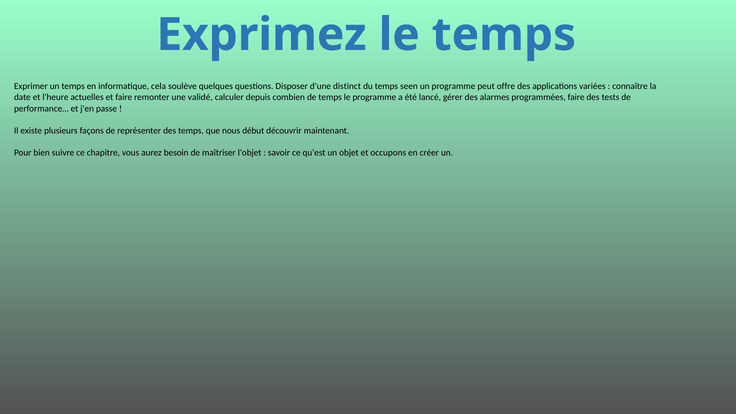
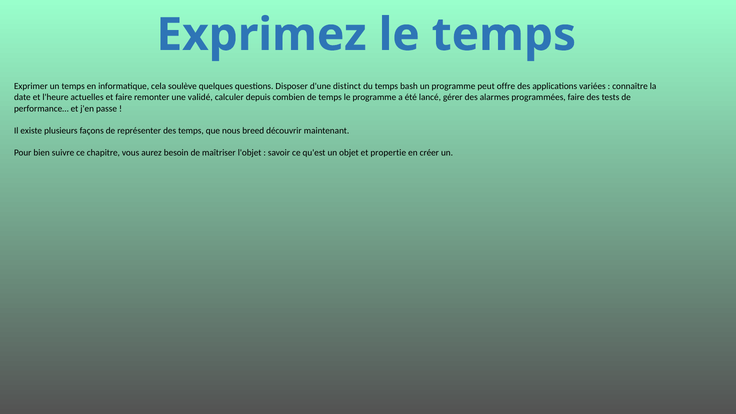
seen: seen -> bash
début: début -> breed
occupons: occupons -> propertie
